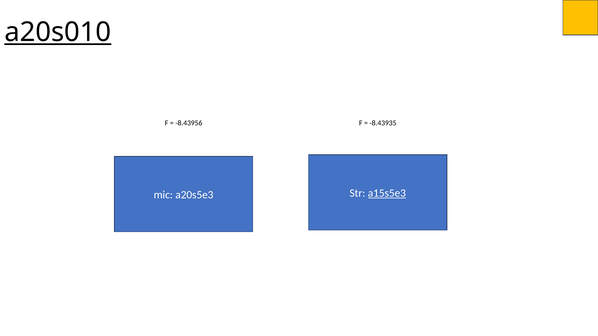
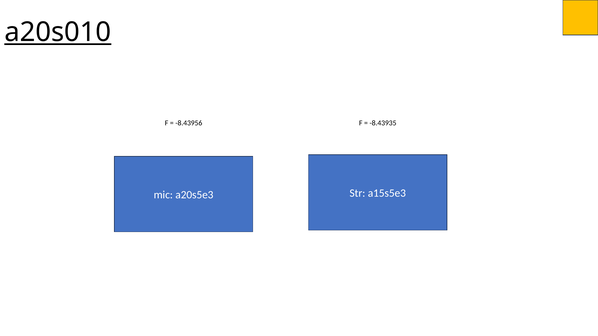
a15s5e3 underline: present -> none
